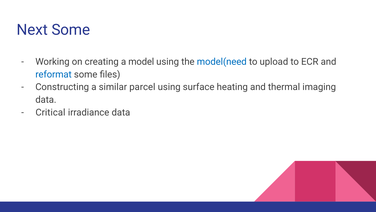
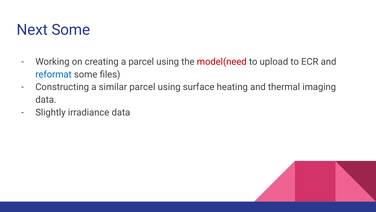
a model: model -> parcel
model(need colour: blue -> red
Critical: Critical -> Slightly
